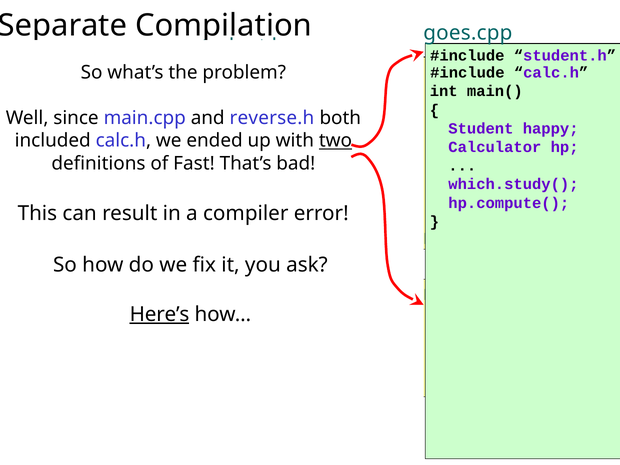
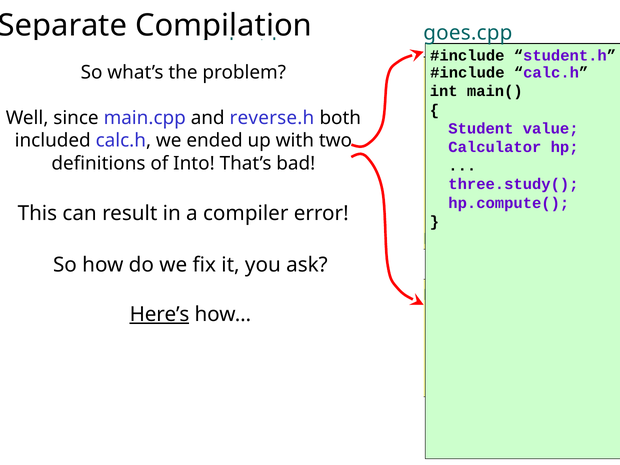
happy: happy -> value
two underline: present -> none
Fast: Fast -> Into
which.study(: which.study( -> three.study(
